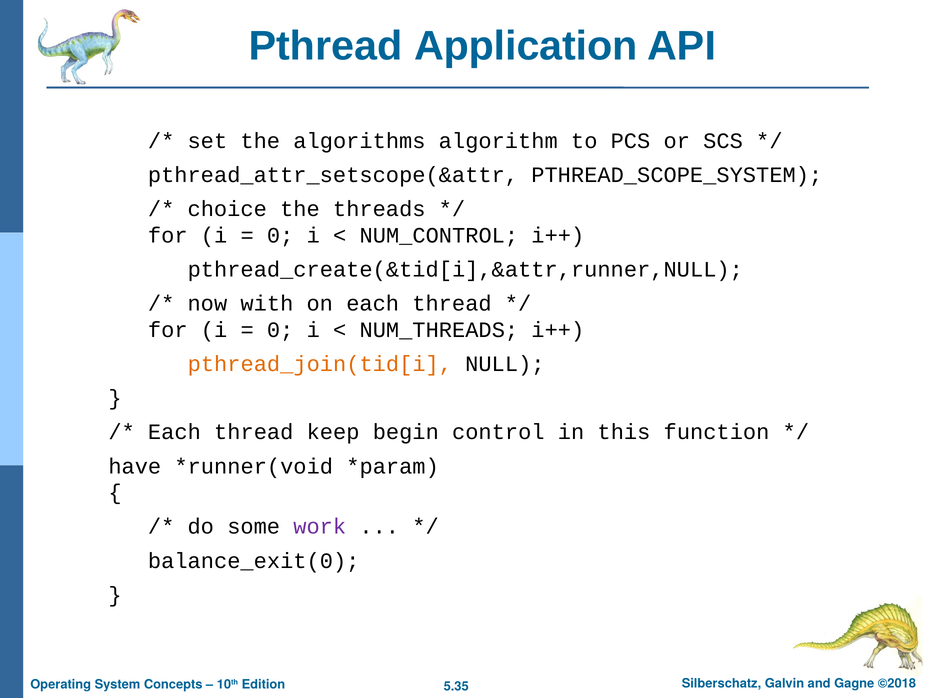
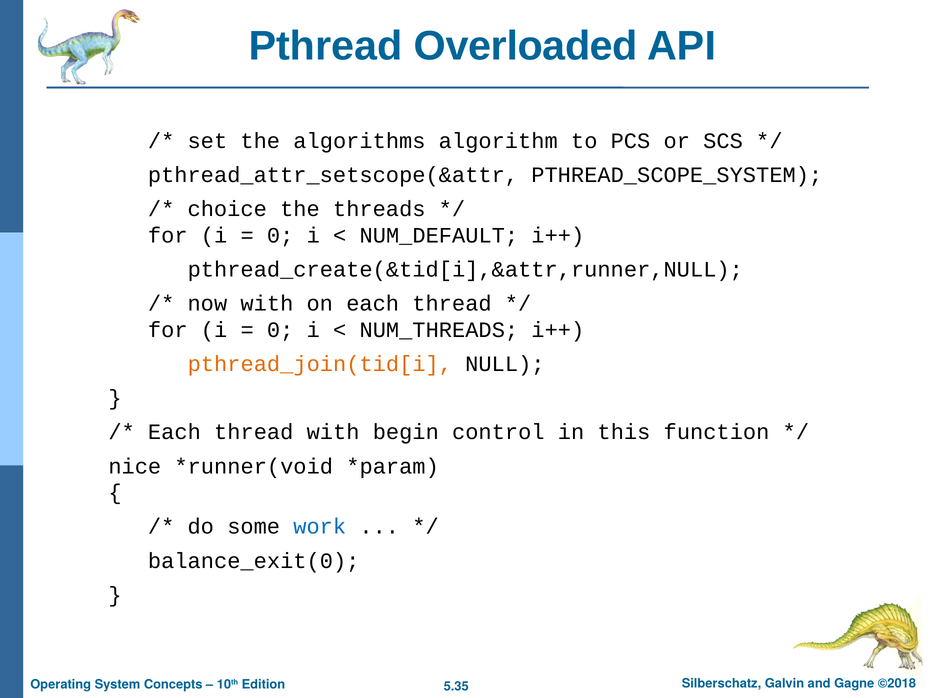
Application: Application -> Overloaded
NUM_CONTROL: NUM_CONTROL -> NUM_DEFAULT
thread keep: keep -> with
have: have -> nice
work colour: purple -> blue
